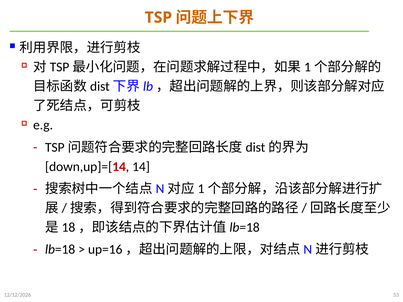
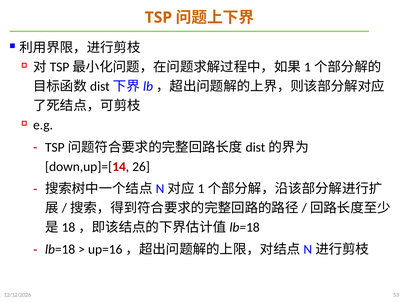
14: 14 -> 26
